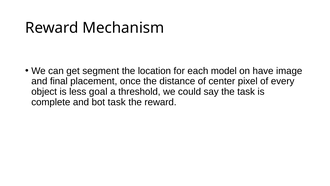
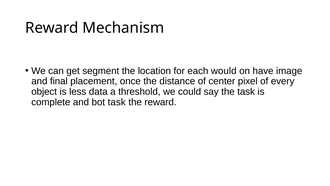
model: model -> would
goal: goal -> data
